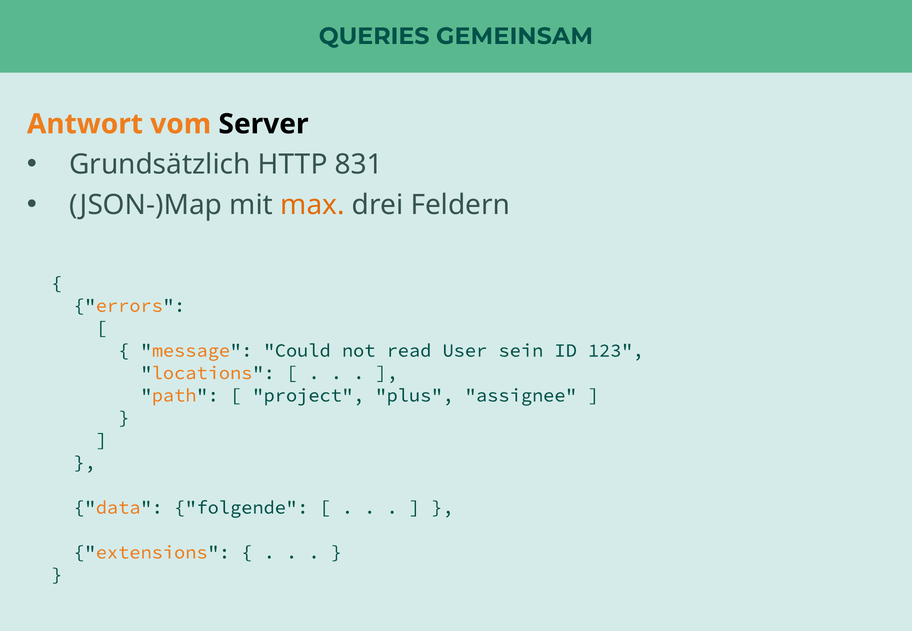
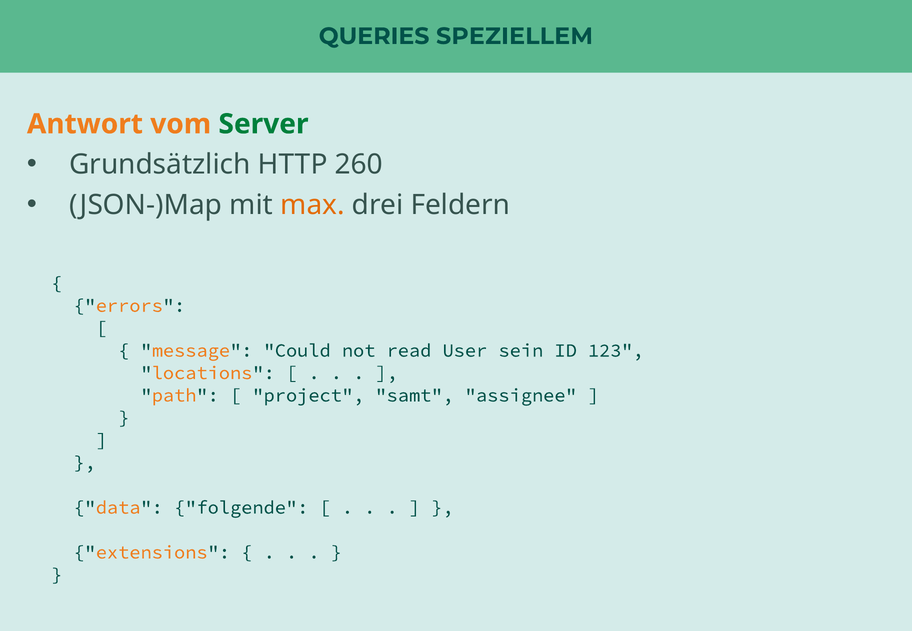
GEMEINSAM: GEMEINSAM -> SPEZIELLEM
Server colour: black -> green
831: 831 -> 260
plus: plus -> samt
